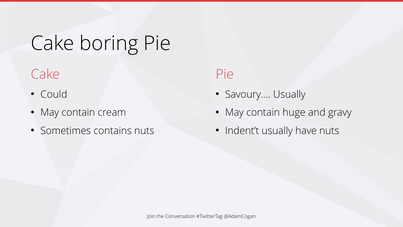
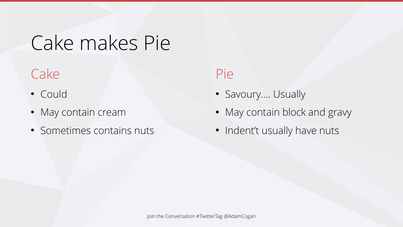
boring: boring -> makes
huge: huge -> block
